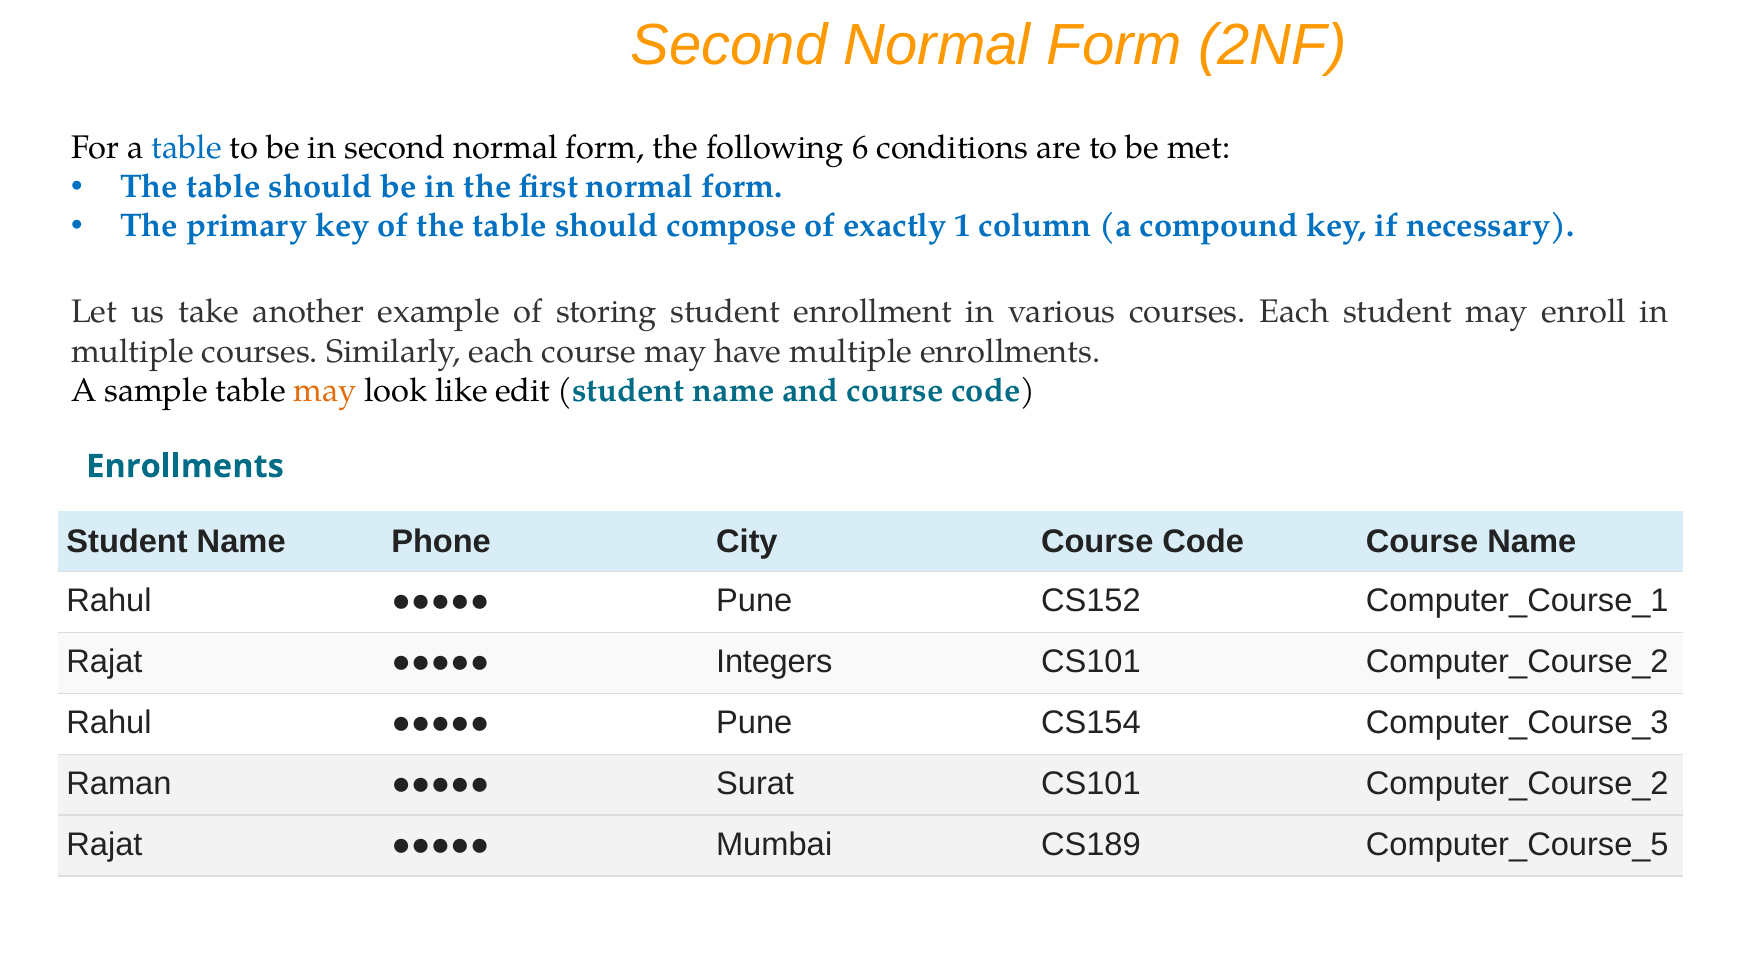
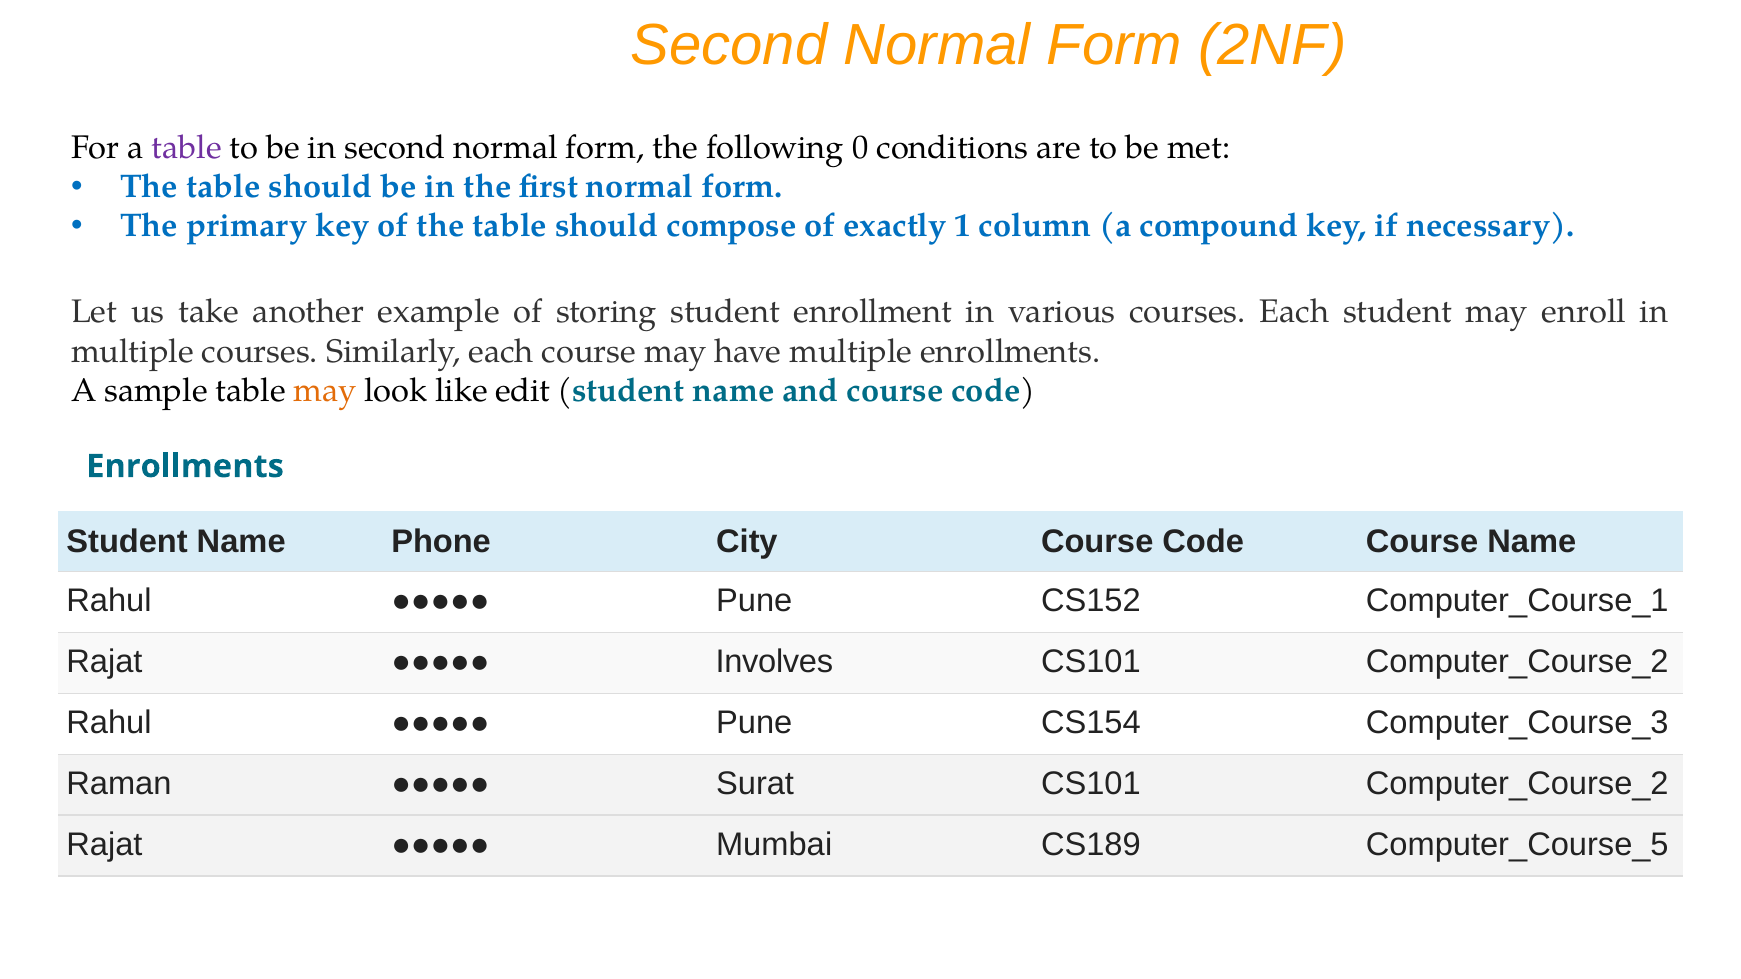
table at (187, 148) colour: blue -> purple
6: 6 -> 0
Integers: Integers -> Involves
